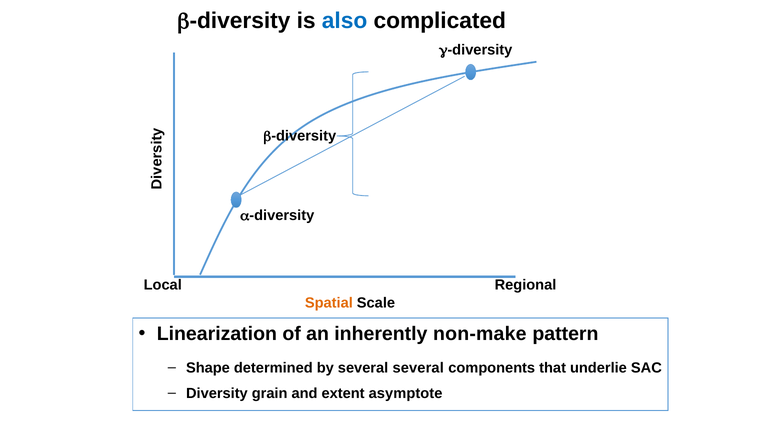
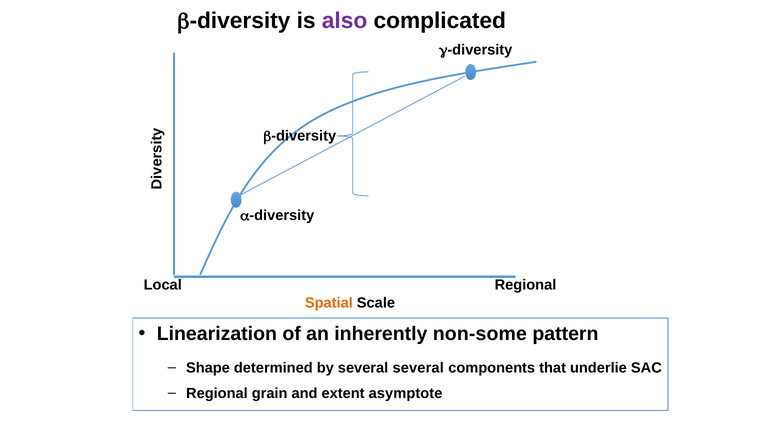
also colour: blue -> purple
non-make: non-make -> non-some
Diversity at (217, 393): Diversity -> Regional
